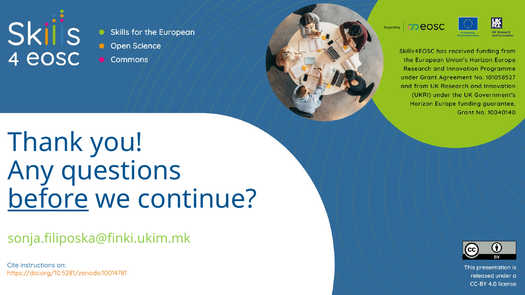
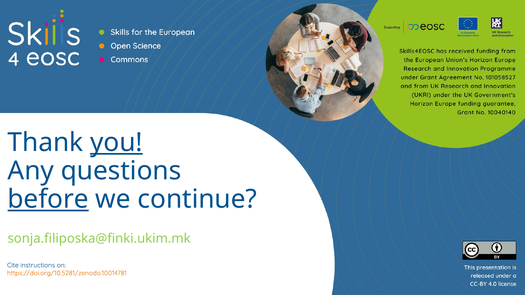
you underline: none -> present
